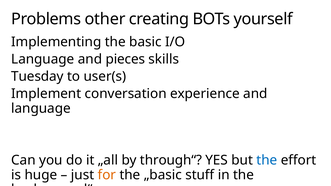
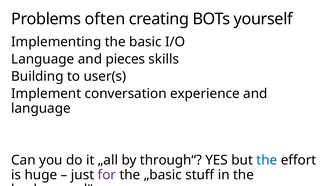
other: other -> often
Tuesday: Tuesday -> Building
for colour: orange -> purple
